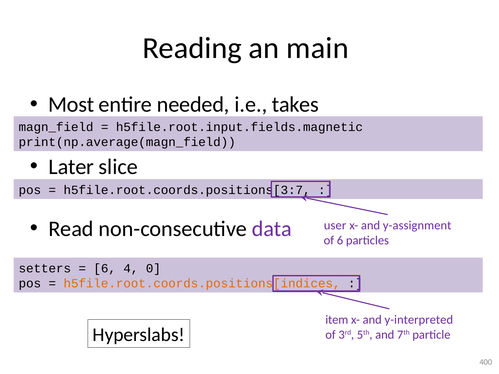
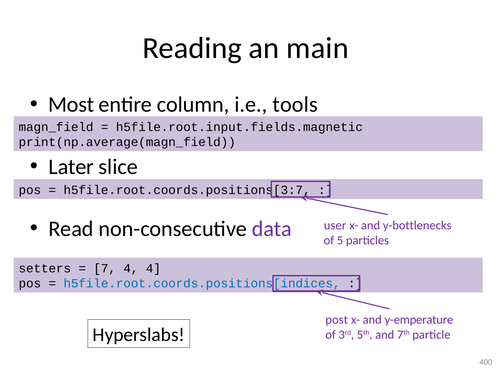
needed: needed -> column
takes: takes -> tools
y-assignment: y-assignment -> y-bottlenecks
of 6: 6 -> 5
6 at (105, 269): 6 -> 7
4 0: 0 -> 4
h5file.root.coords.positions[indices colour: orange -> blue
item: item -> post
y-interpreted: y-interpreted -> y-emperature
